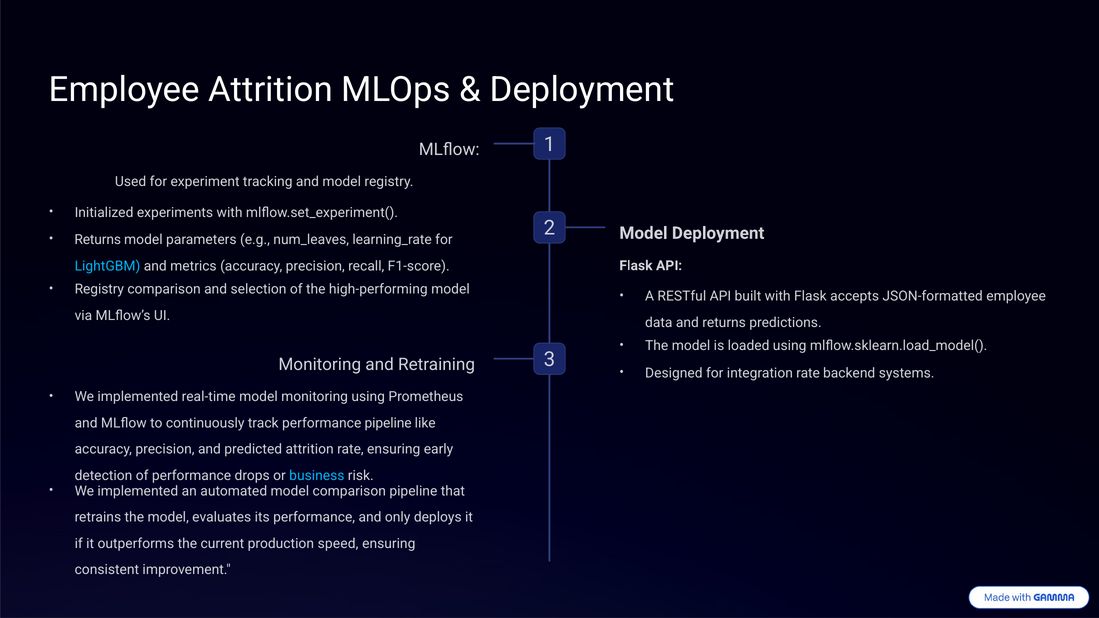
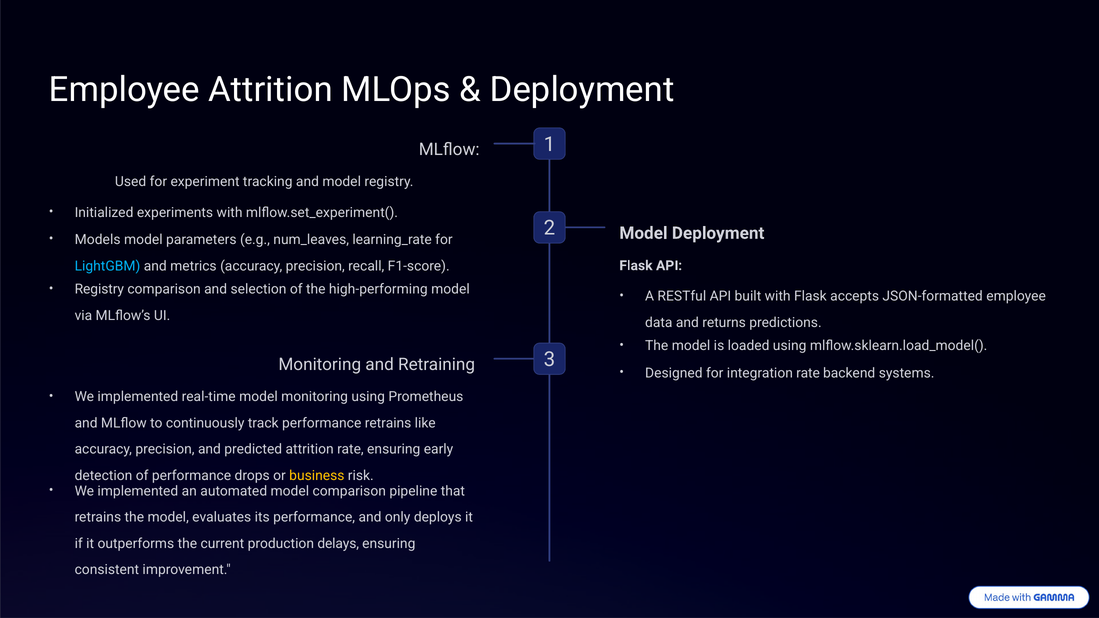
Returns at (98, 240): Returns -> Models
performance pipeline: pipeline -> retrains
business colour: light blue -> yellow
speed: speed -> delays
